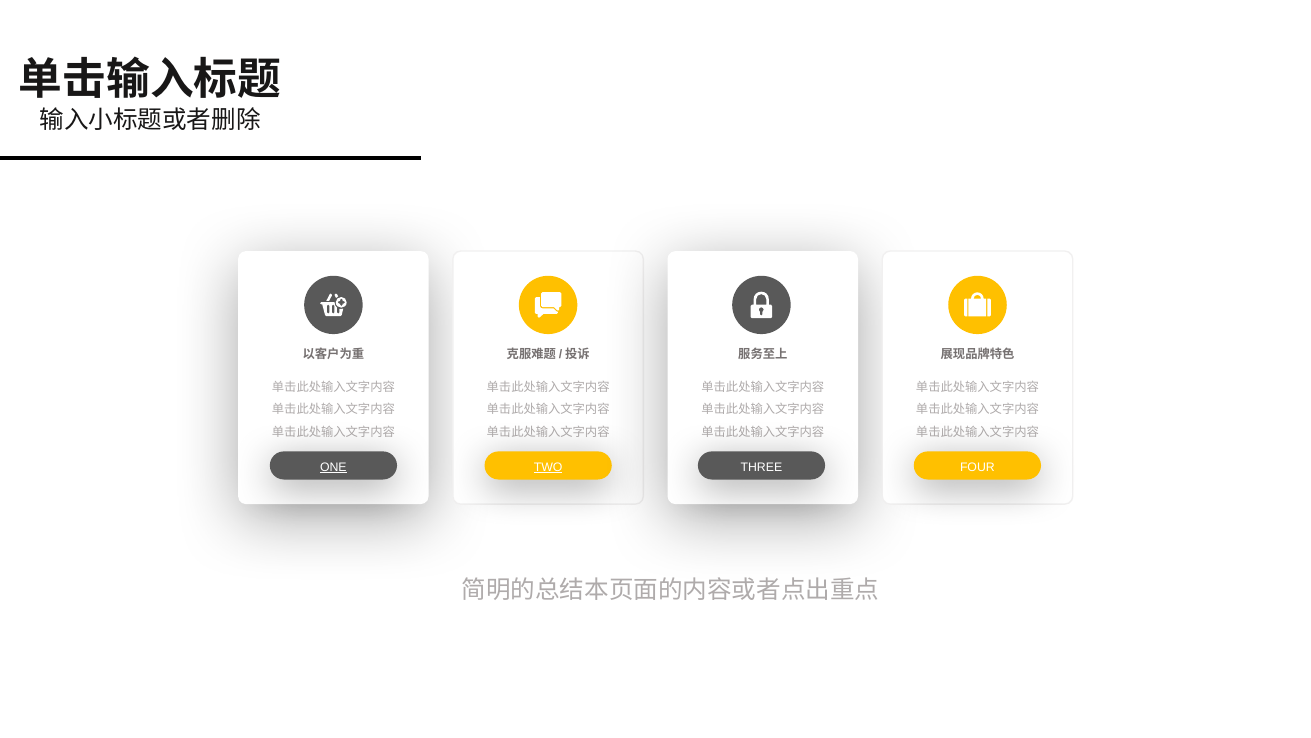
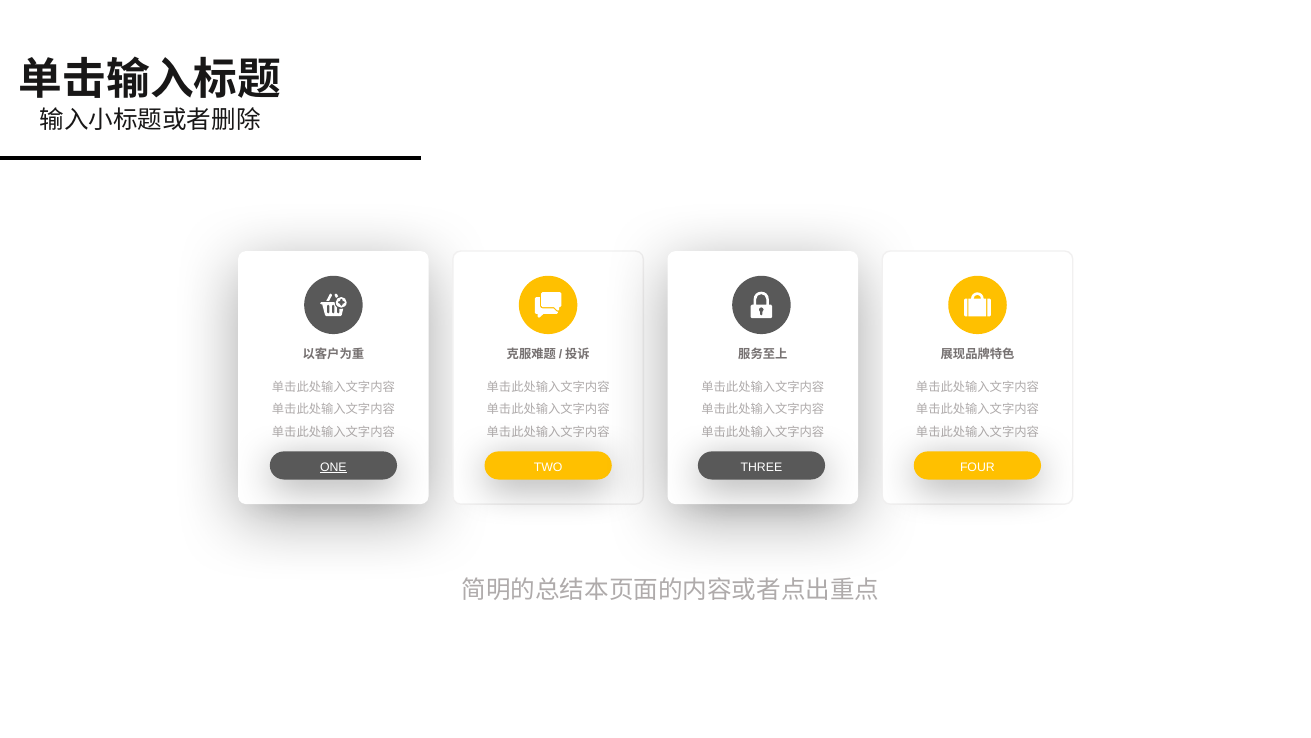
TWO underline: present -> none
